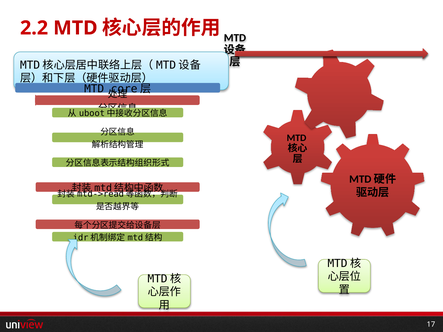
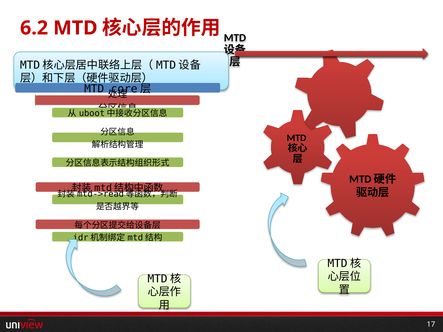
2.2: 2.2 -> 6.2
